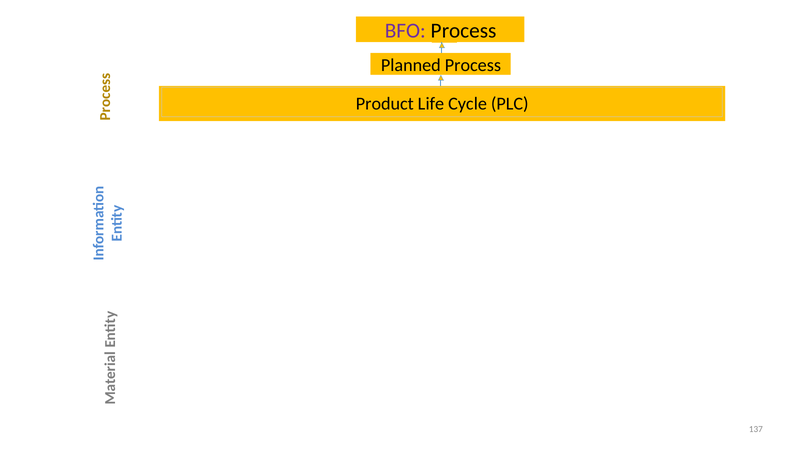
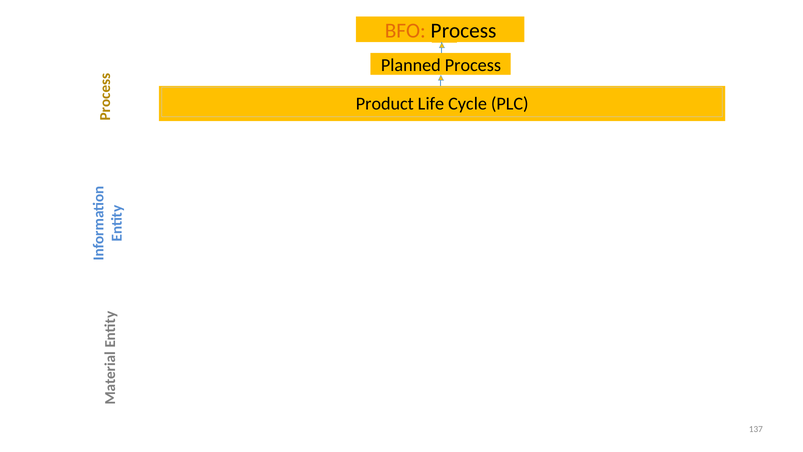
BFO colour: purple -> orange
